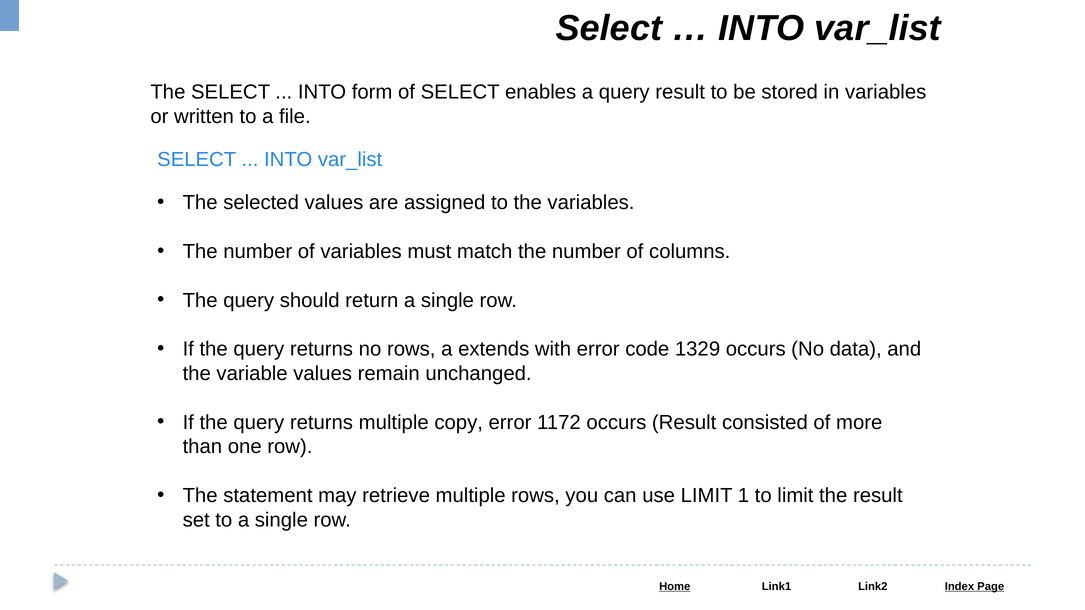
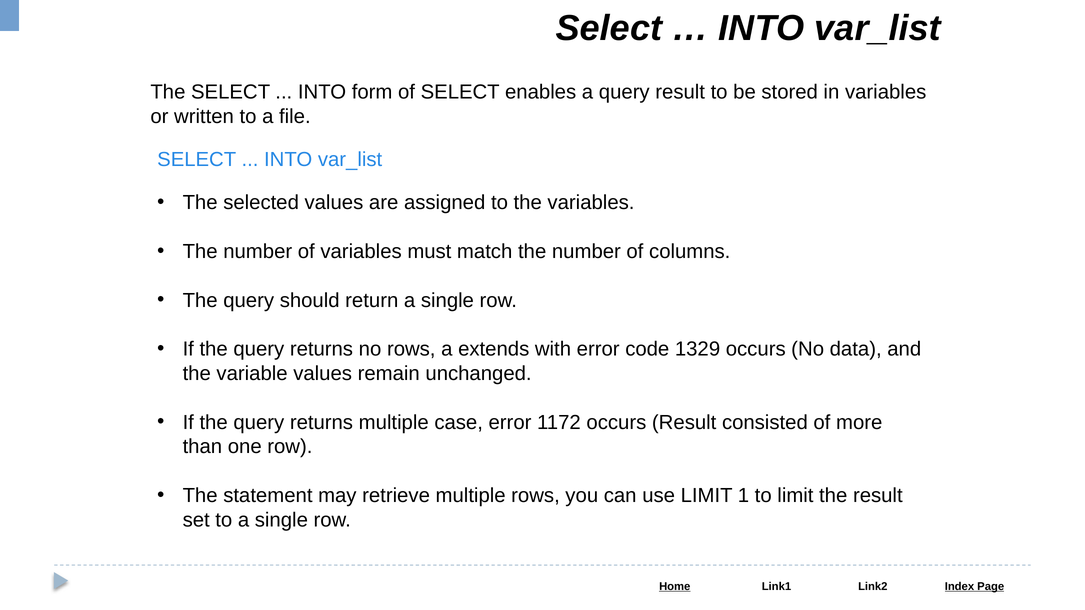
copy: copy -> case
